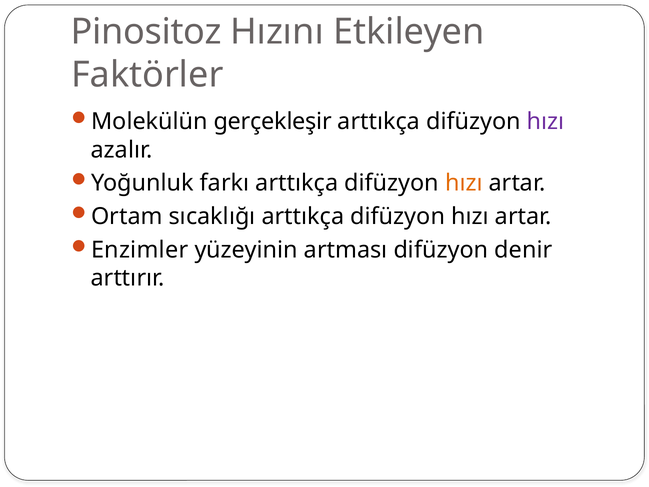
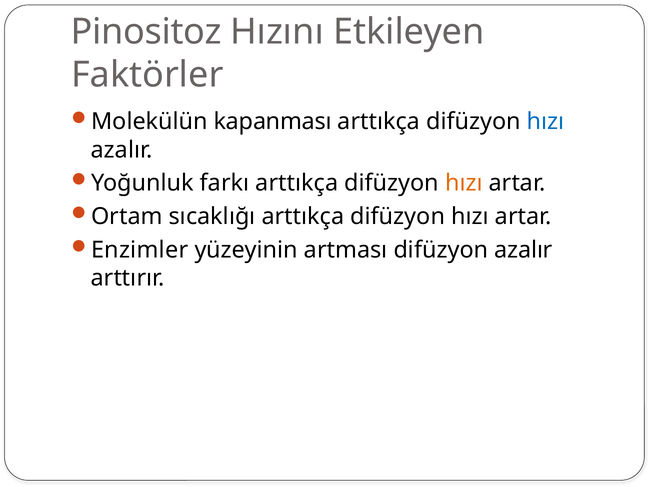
gerçekleşir: gerçekleşir -> kapanması
hızı at (546, 122) colour: purple -> blue
difüzyon denir: denir -> azalır
